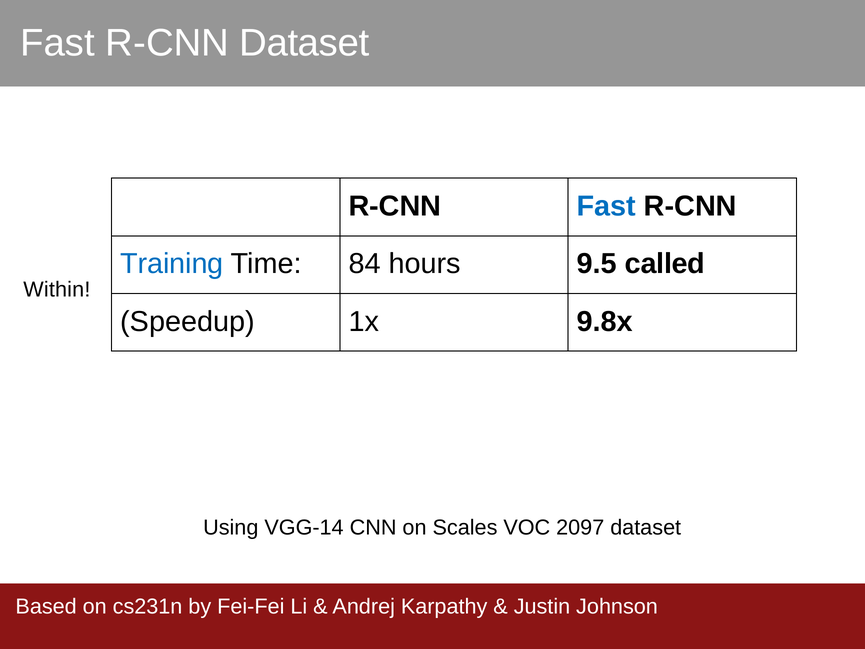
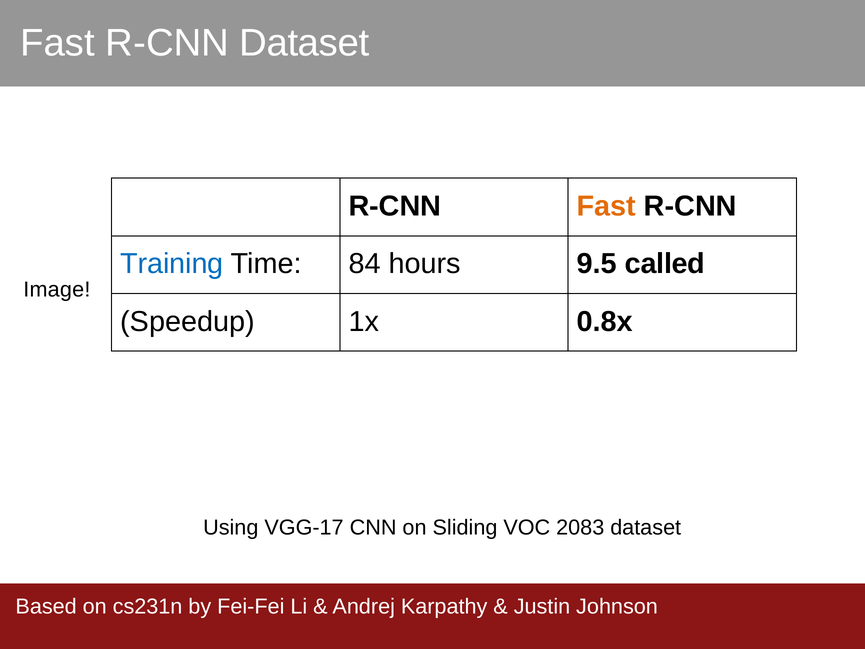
Fast at (606, 206) colour: blue -> orange
Within: Within -> Image
9.8x: 9.8x -> 0.8x
VGG-14: VGG-14 -> VGG-17
Scales: Scales -> Sliding
2097: 2097 -> 2083
